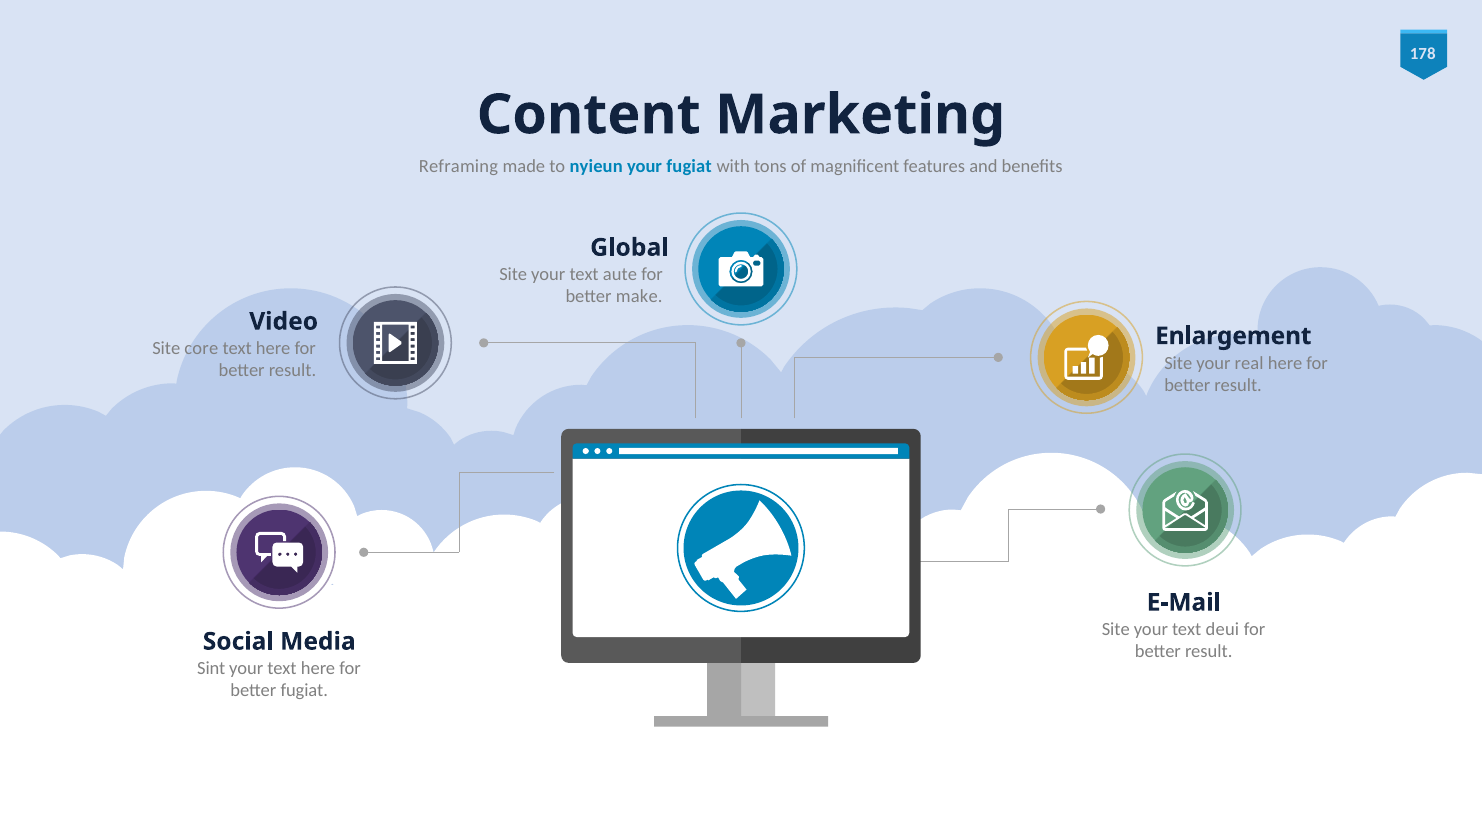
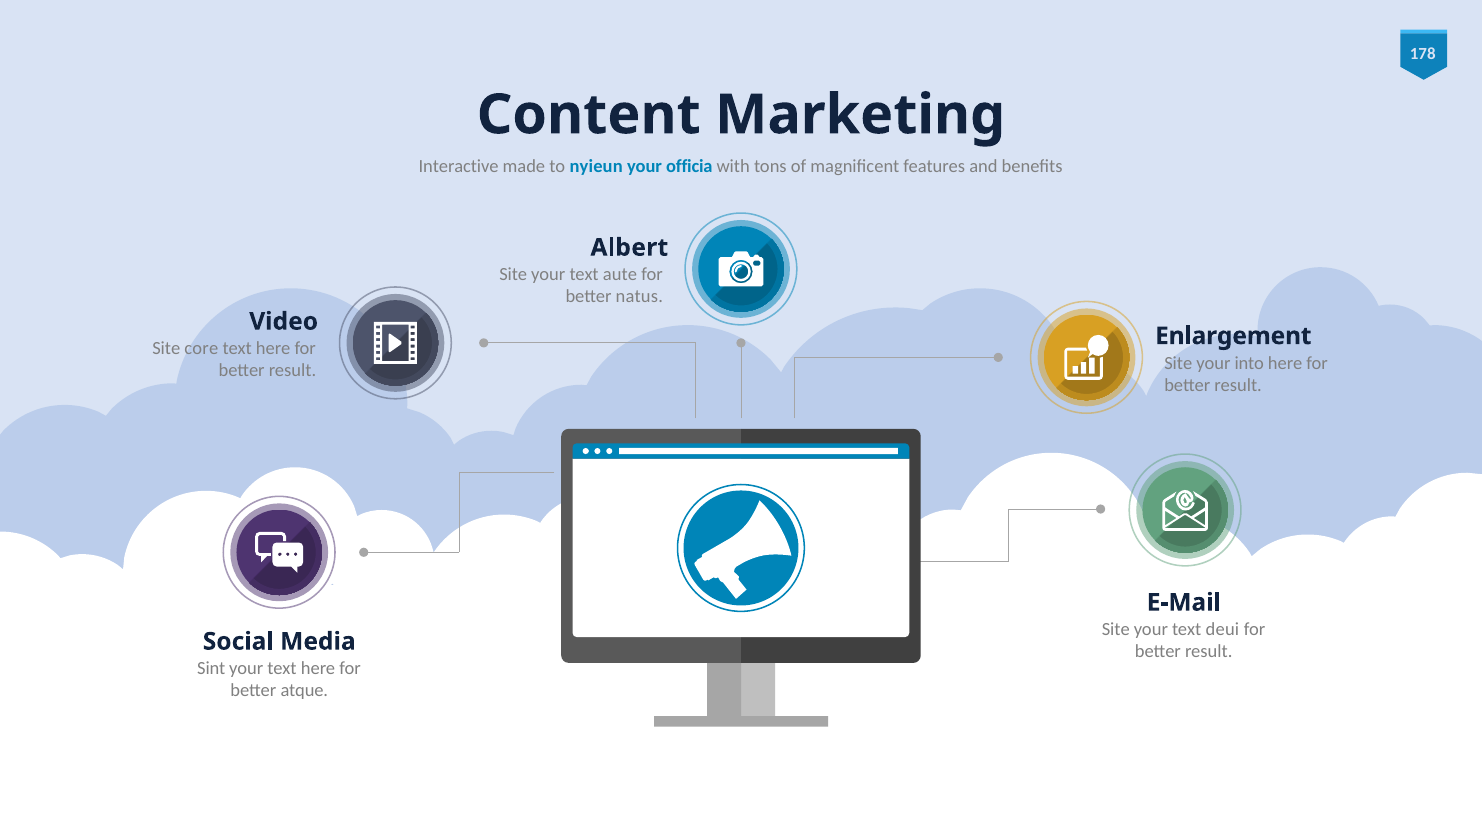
Reframing: Reframing -> Interactive
your fugiat: fugiat -> officia
Global: Global -> Albert
make: make -> natus
real: real -> into
better fugiat: fugiat -> atque
